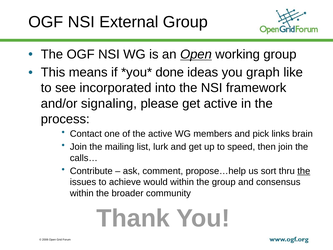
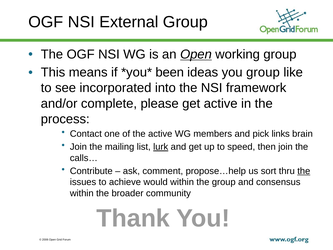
done: done -> been
you graph: graph -> group
signaling: signaling -> complete
lurk underline: none -> present
